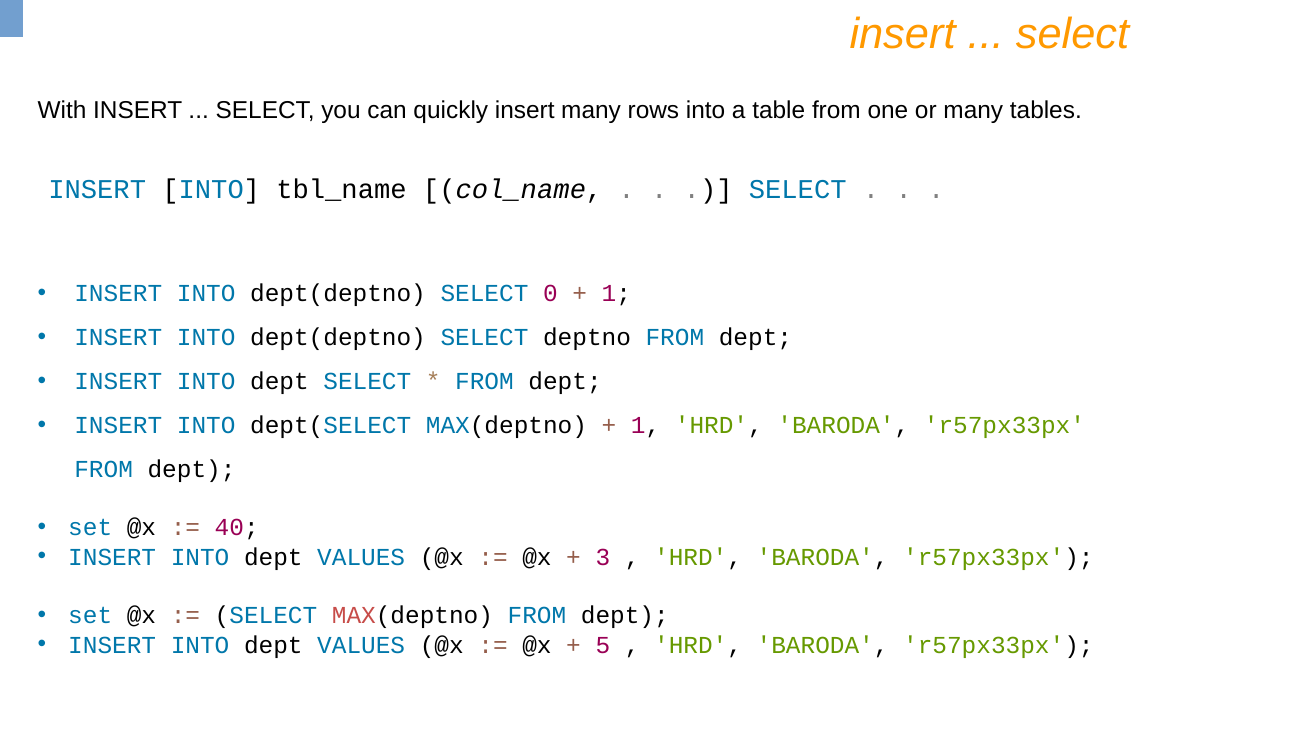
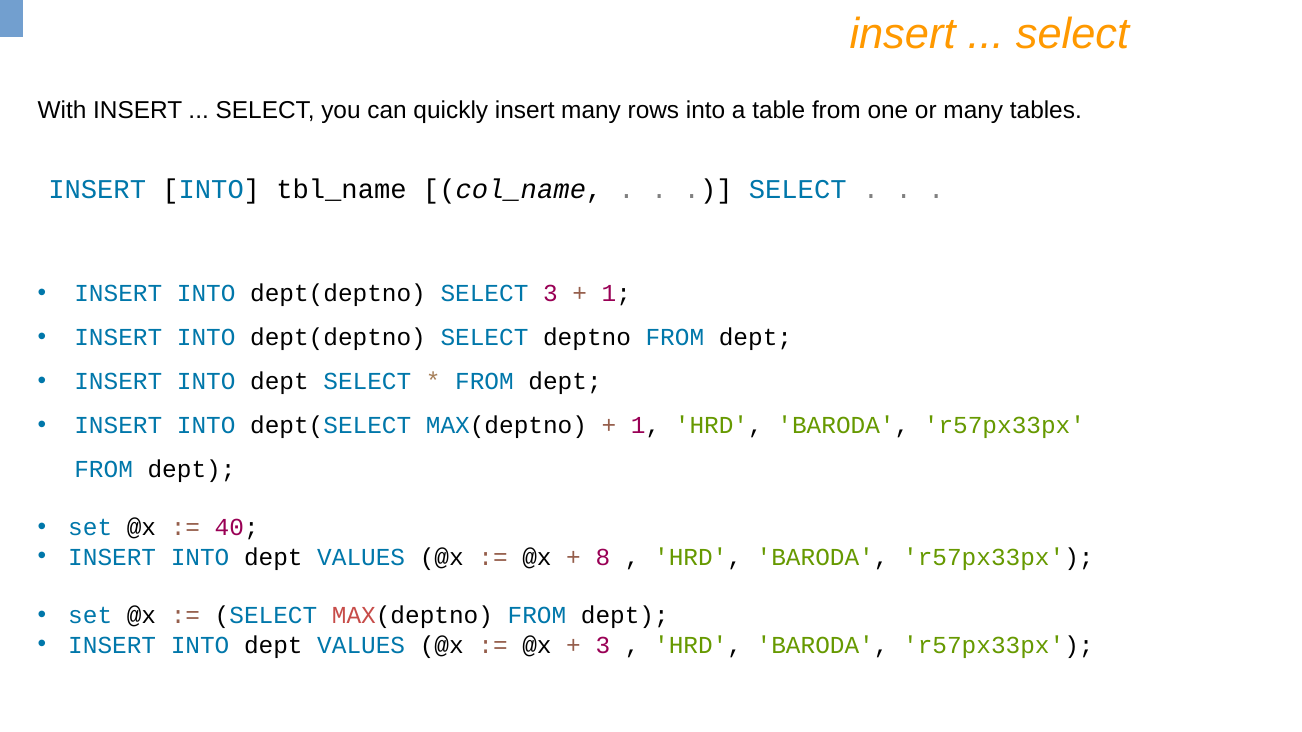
SELECT 0: 0 -> 3
3: 3 -> 8
5 at (603, 645): 5 -> 3
